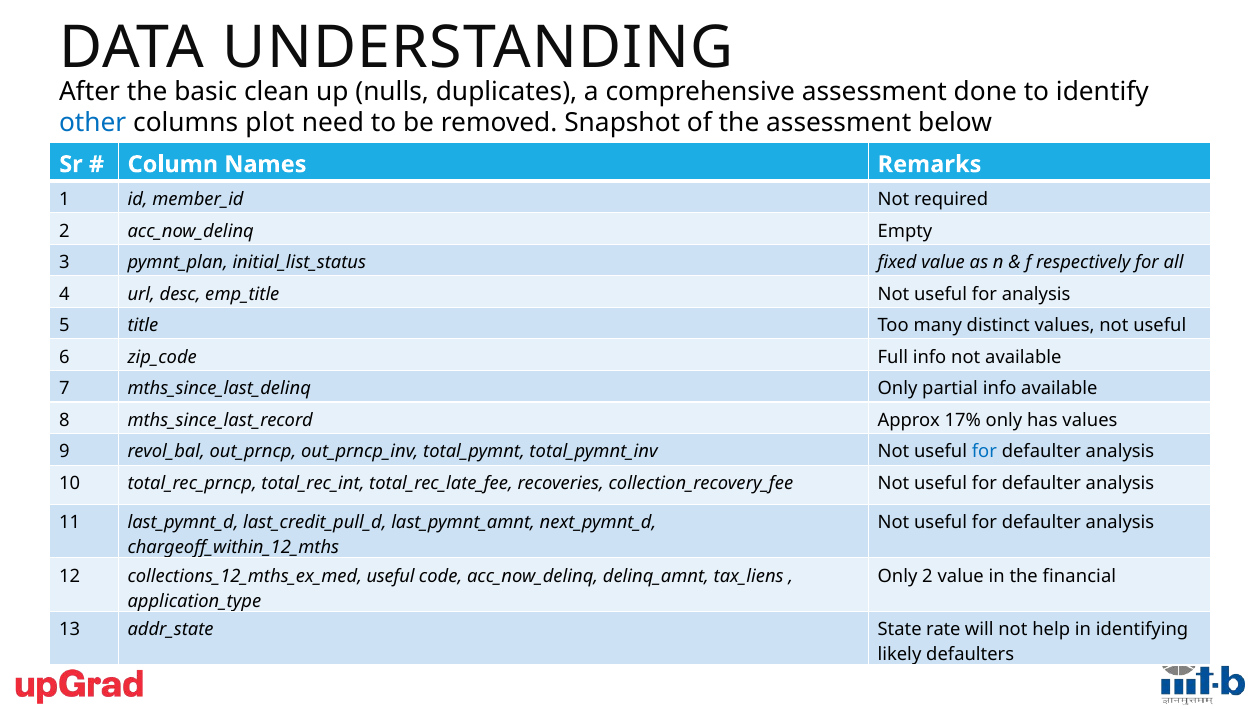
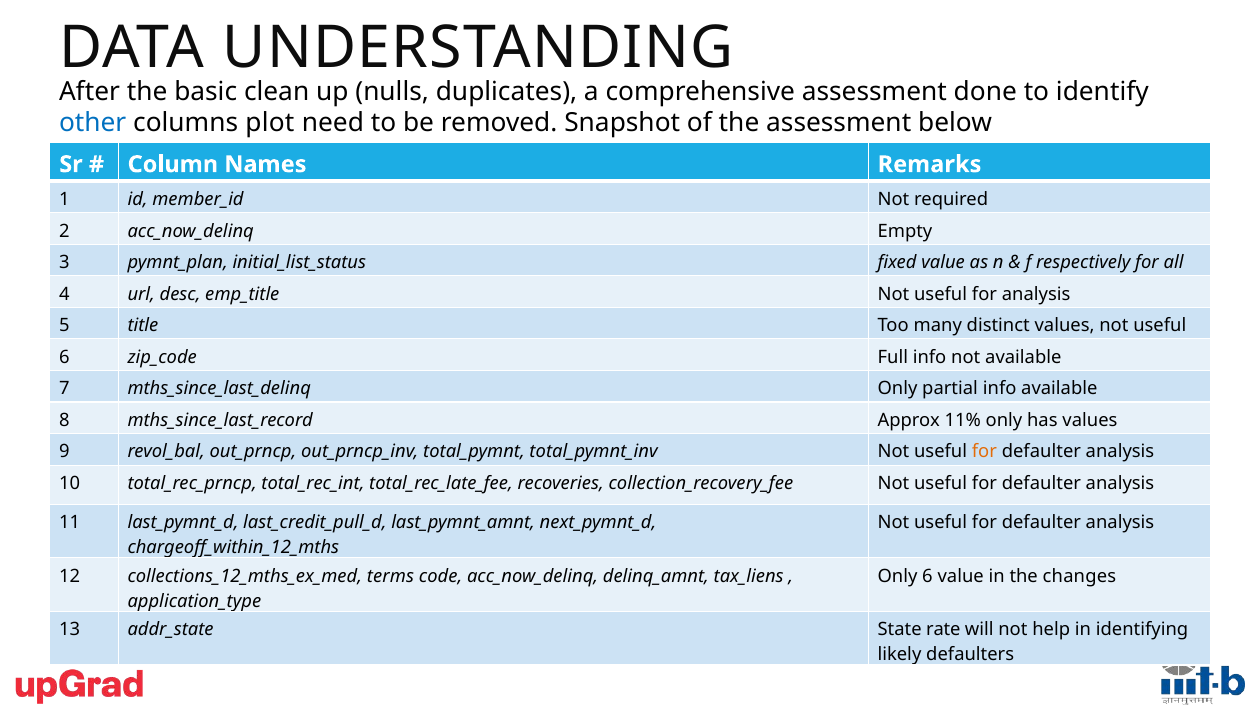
17%: 17% -> 11%
for at (984, 452) colour: blue -> orange
useful at (391, 576): useful -> terms
Only 2: 2 -> 6
financial: financial -> changes
